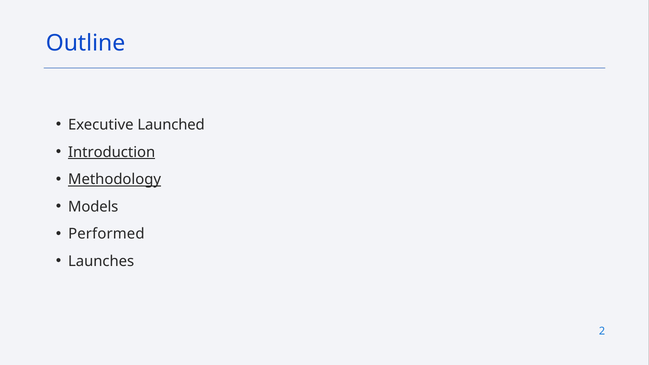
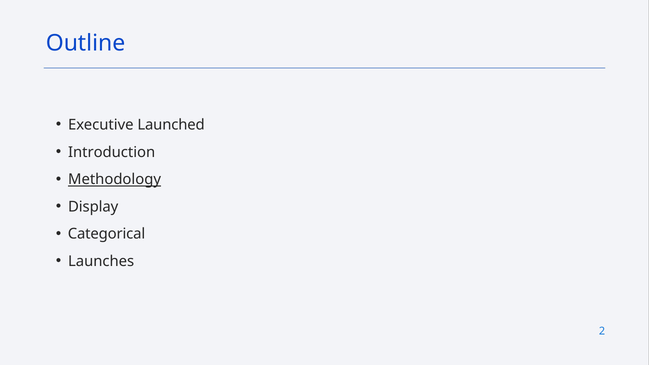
Introduction underline: present -> none
Models: Models -> Display
Performed: Performed -> Categorical
